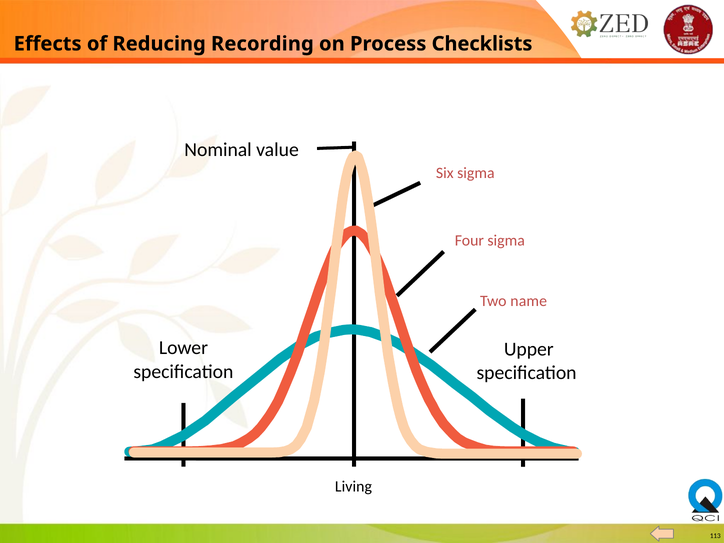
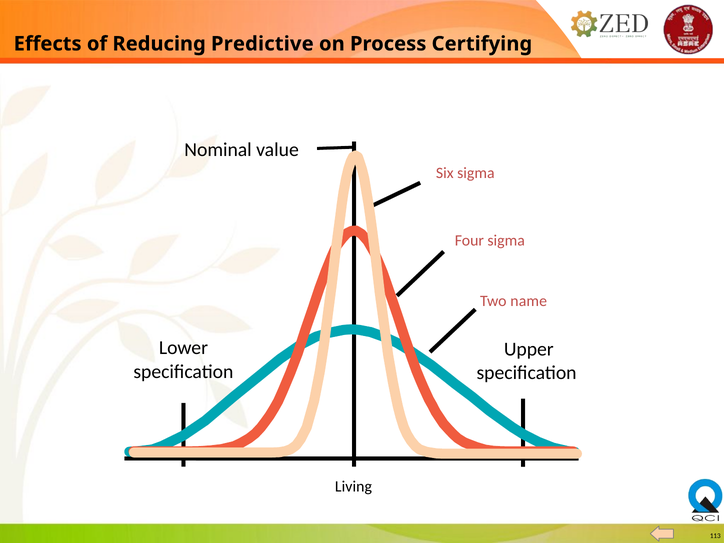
Recording: Recording -> Predictive
Checklists: Checklists -> Certifying
